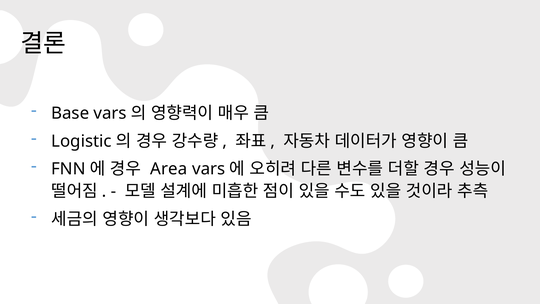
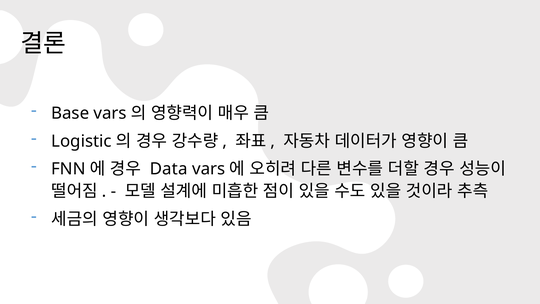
Area: Area -> Data
